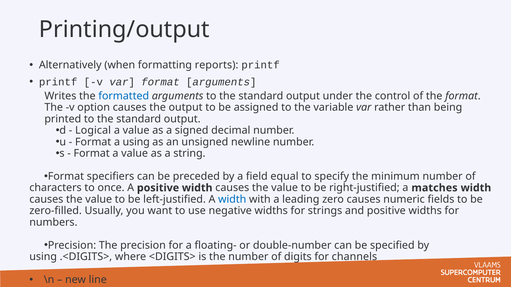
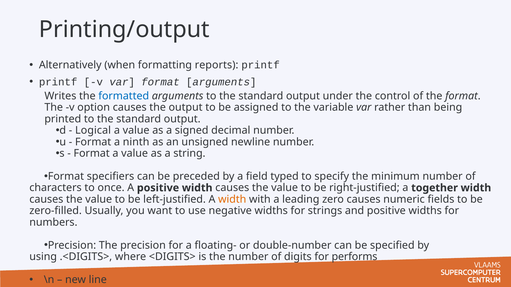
a using: using -> ninth
equal: equal -> typed
matches: matches -> together
width at (232, 200) colour: blue -> orange
channels: channels -> performs
